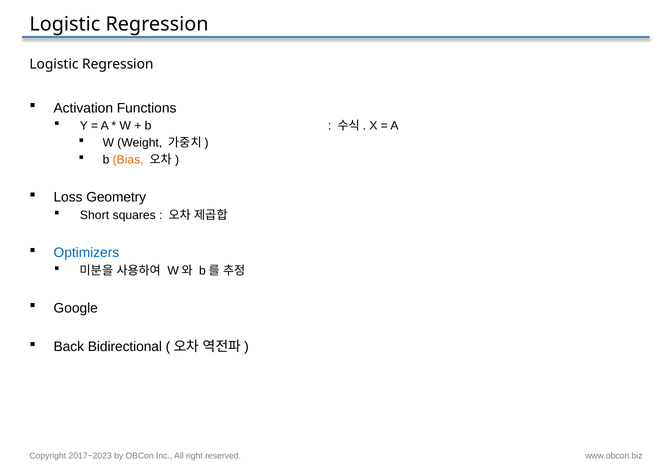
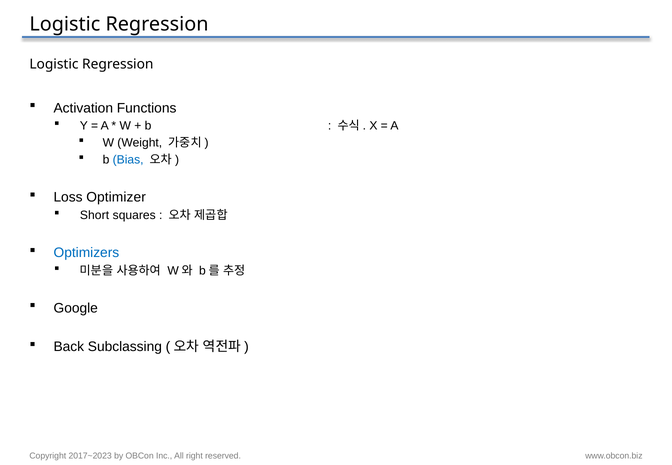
Bias colour: orange -> blue
Geometry: Geometry -> Optimizer
Bidirectional: Bidirectional -> Subclassing
